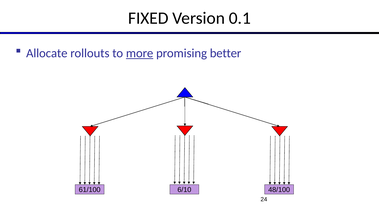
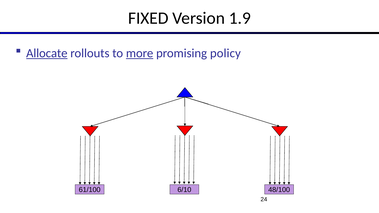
0.1: 0.1 -> 1.9
Allocate underline: none -> present
better: better -> policy
